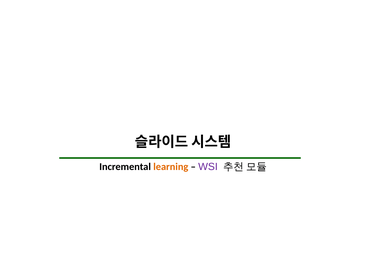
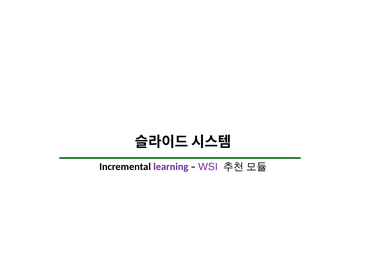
learning colour: orange -> purple
